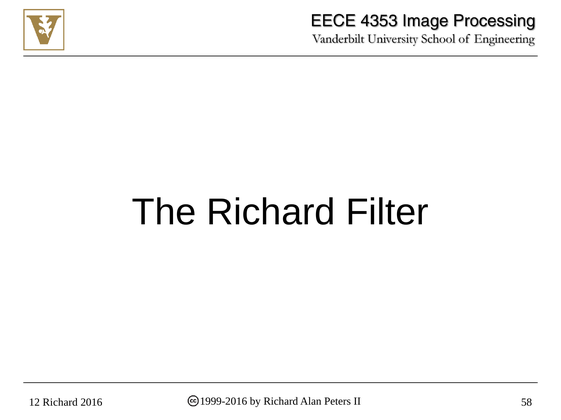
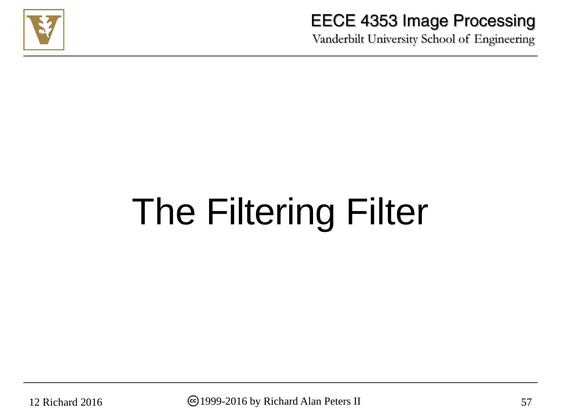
The Richard: Richard -> Filtering
58: 58 -> 57
